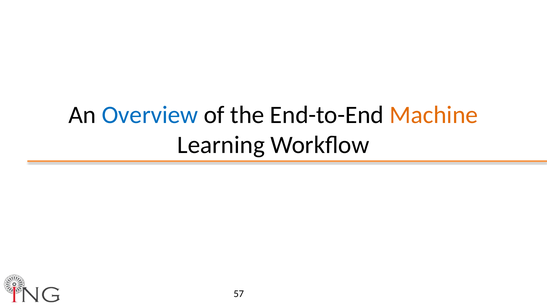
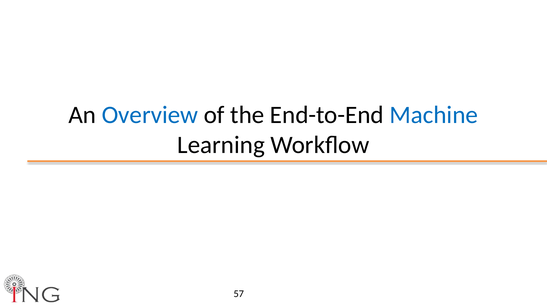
Machine colour: orange -> blue
